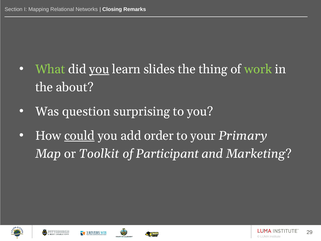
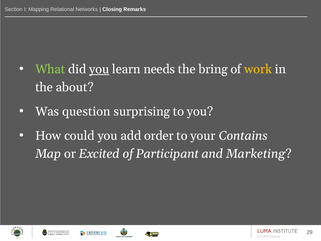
slides: slides -> needs
thing: thing -> bring
work colour: light green -> yellow
could underline: present -> none
Primary: Primary -> Contains
Toolkit: Toolkit -> Excited
